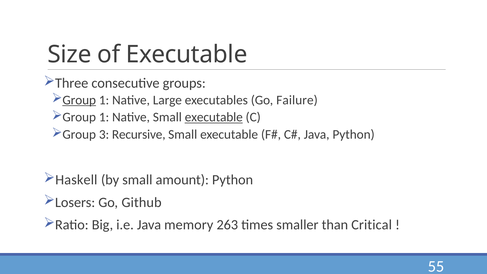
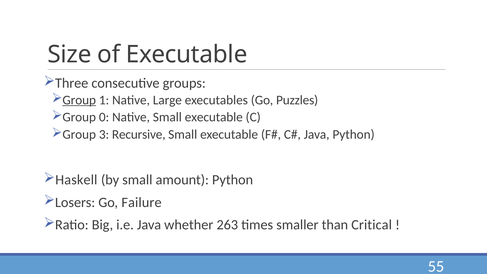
Failure: Failure -> Puzzles
1 at (104, 117): 1 -> 0
executable at (214, 117) underline: present -> none
Github: Github -> Failure
memory: memory -> whether
